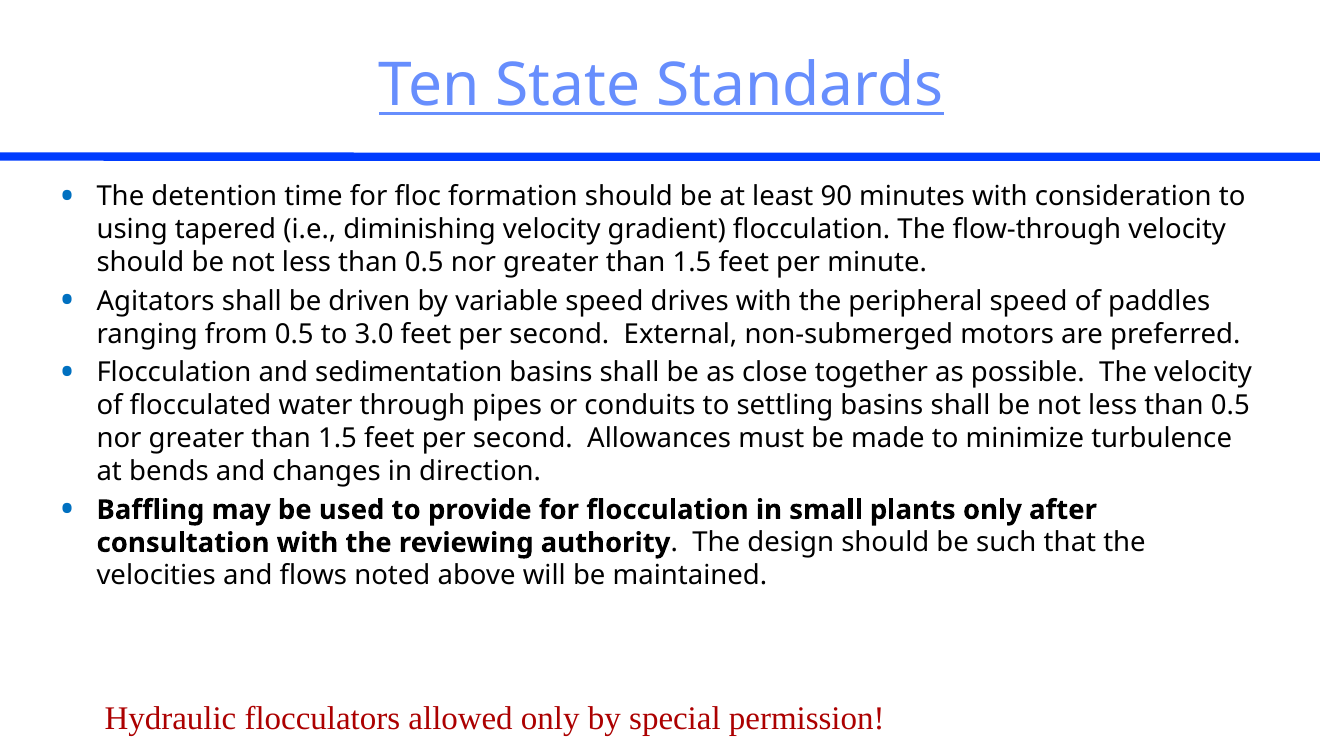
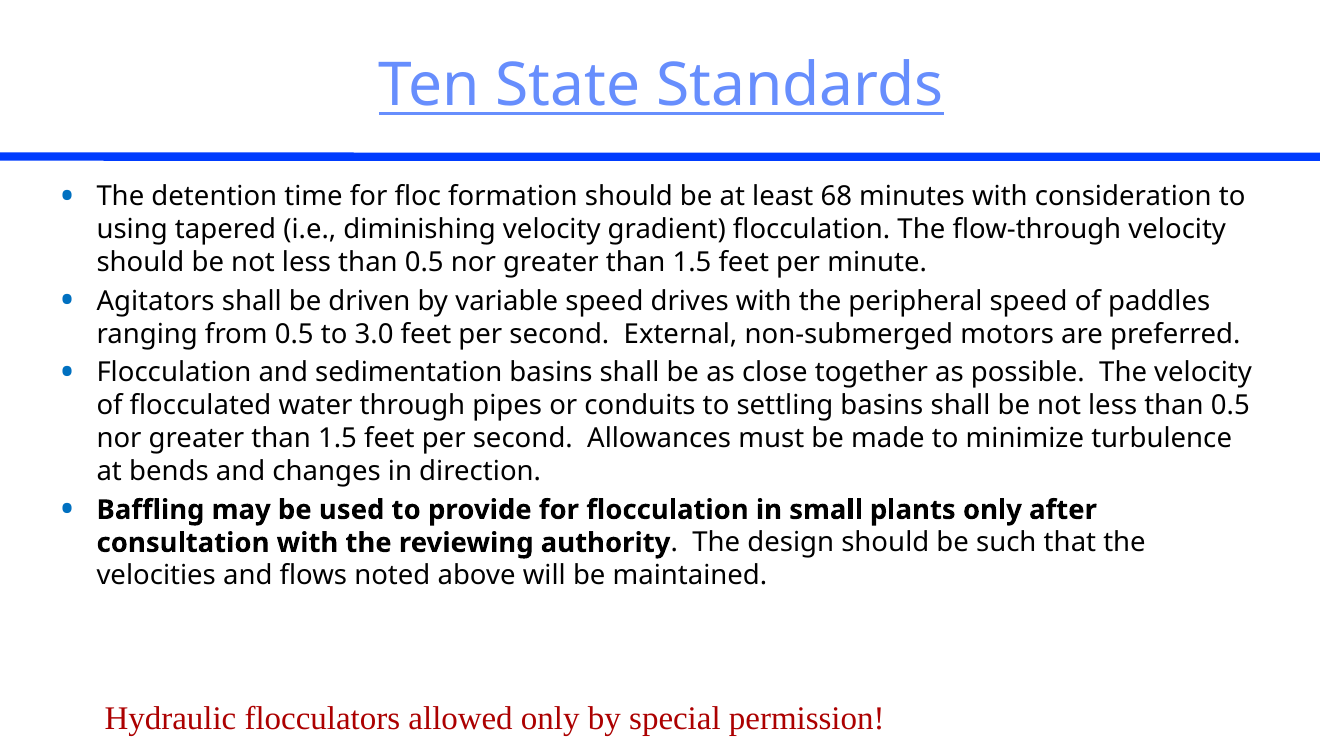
90: 90 -> 68
